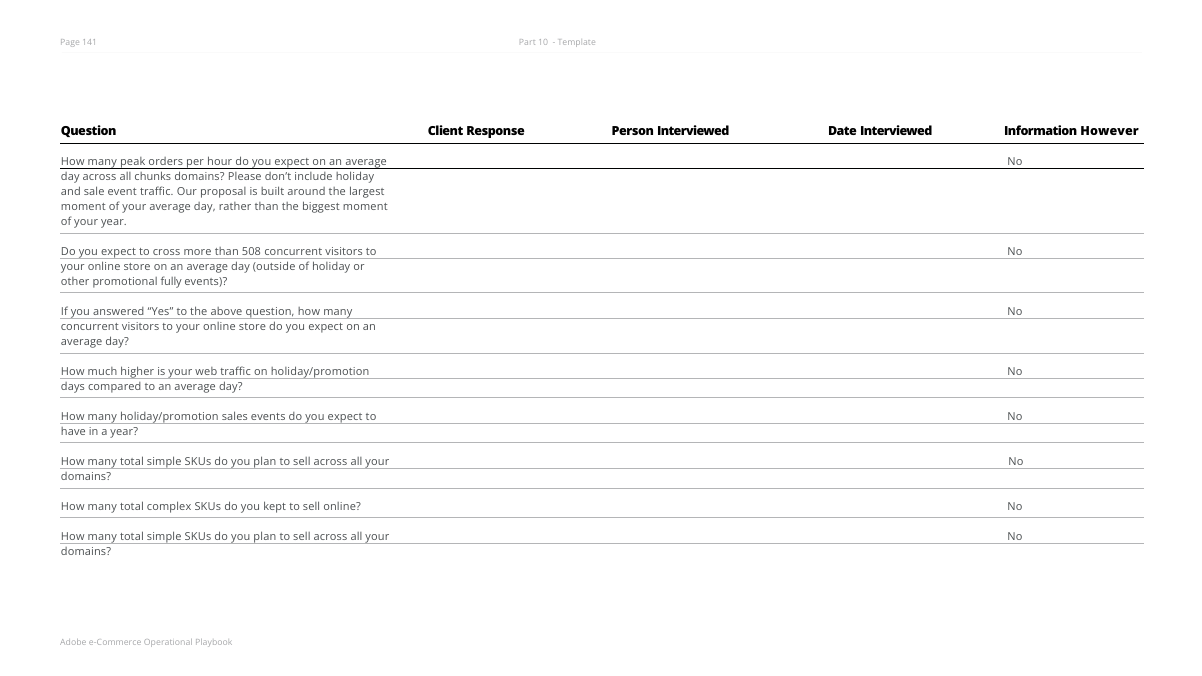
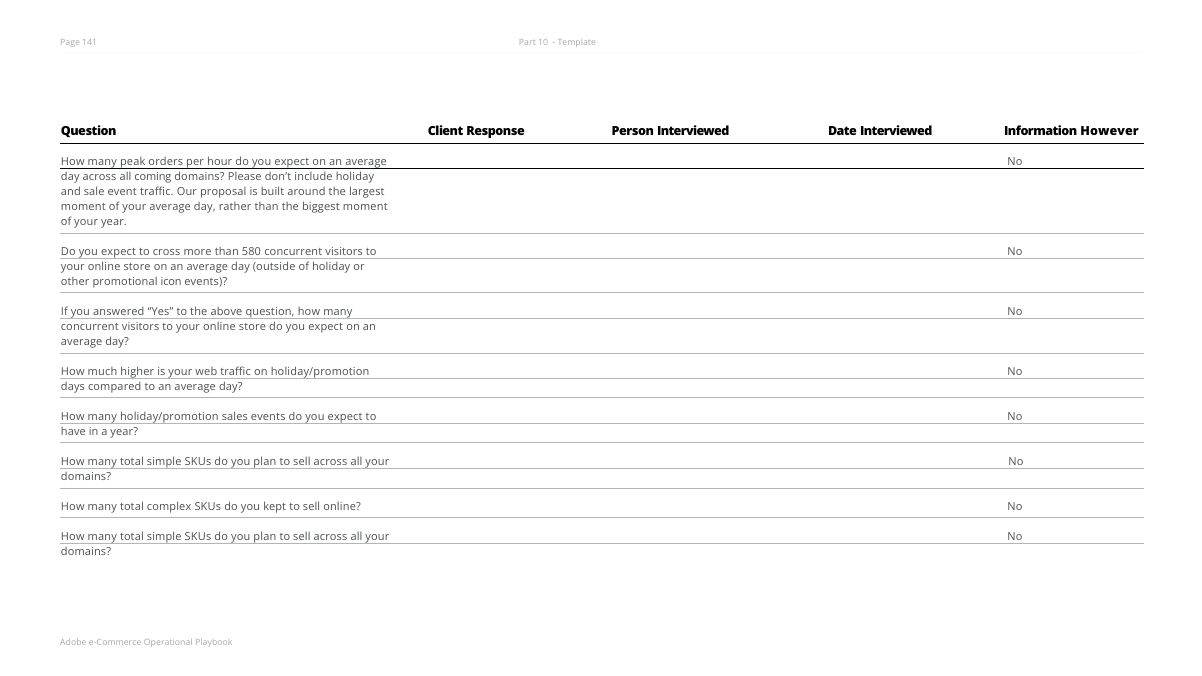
chunks: chunks -> coming
508: 508 -> 580
fully: fully -> icon
